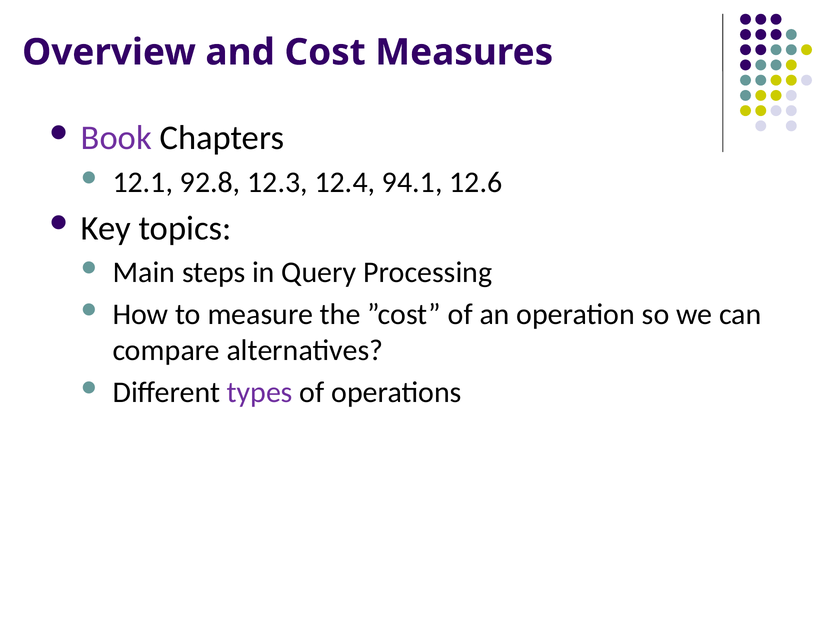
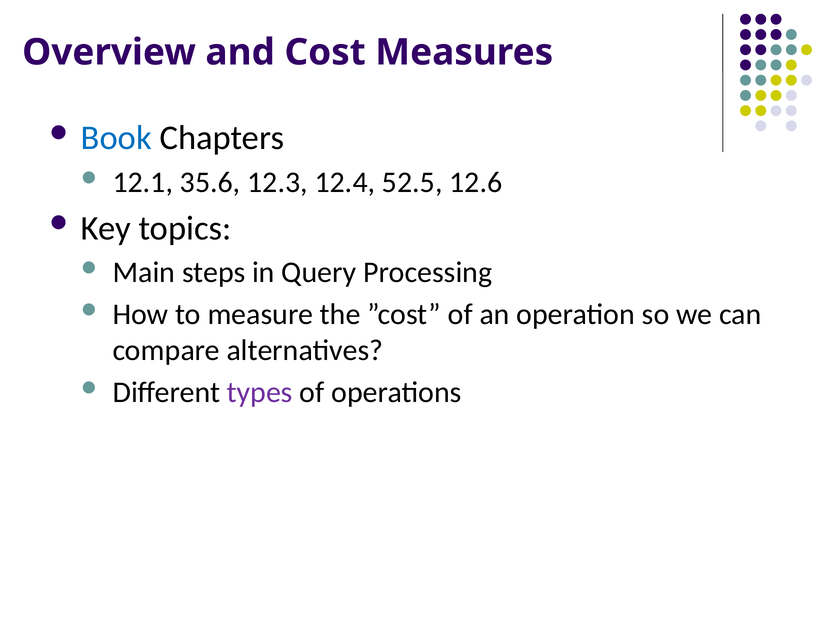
Book colour: purple -> blue
92.8: 92.8 -> 35.6
94.1: 94.1 -> 52.5
